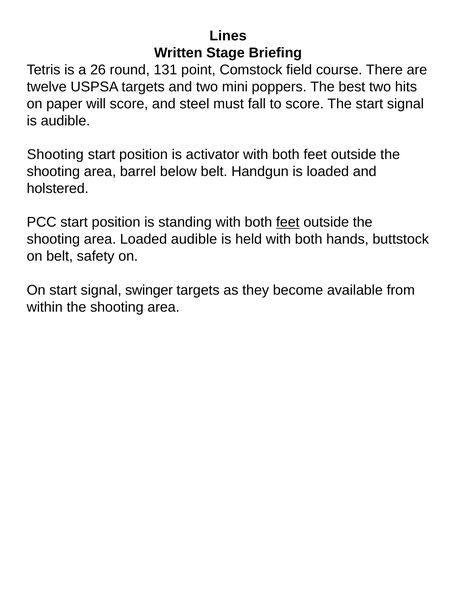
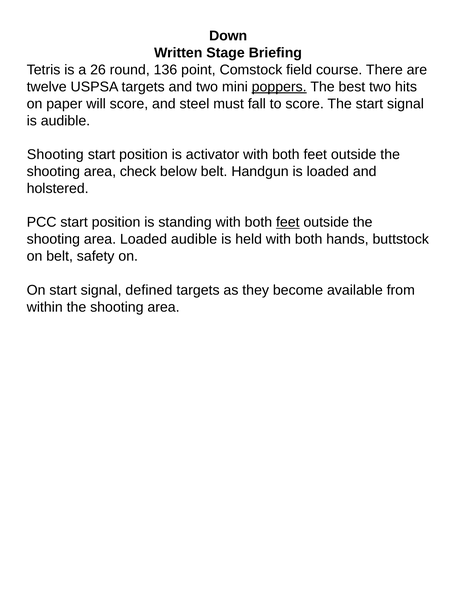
Lines: Lines -> Down
131: 131 -> 136
poppers underline: none -> present
barrel: barrel -> check
swinger: swinger -> defined
